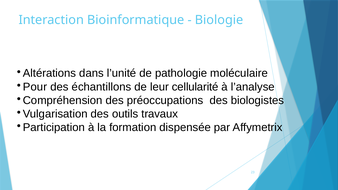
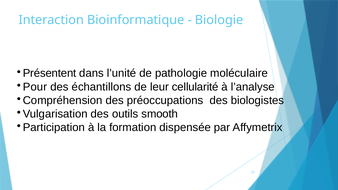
Altérations: Altérations -> Présentent
travaux: travaux -> smooth
